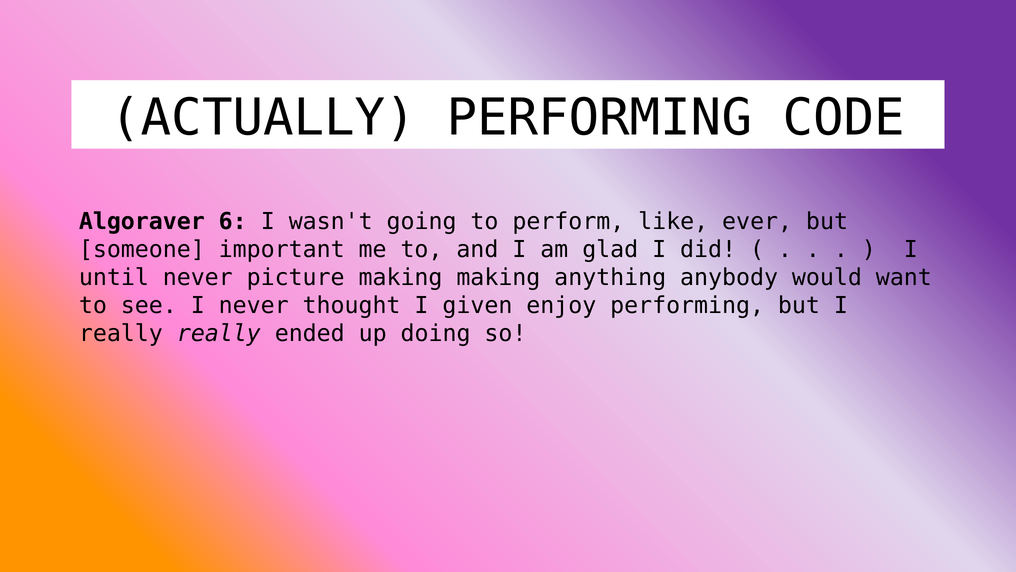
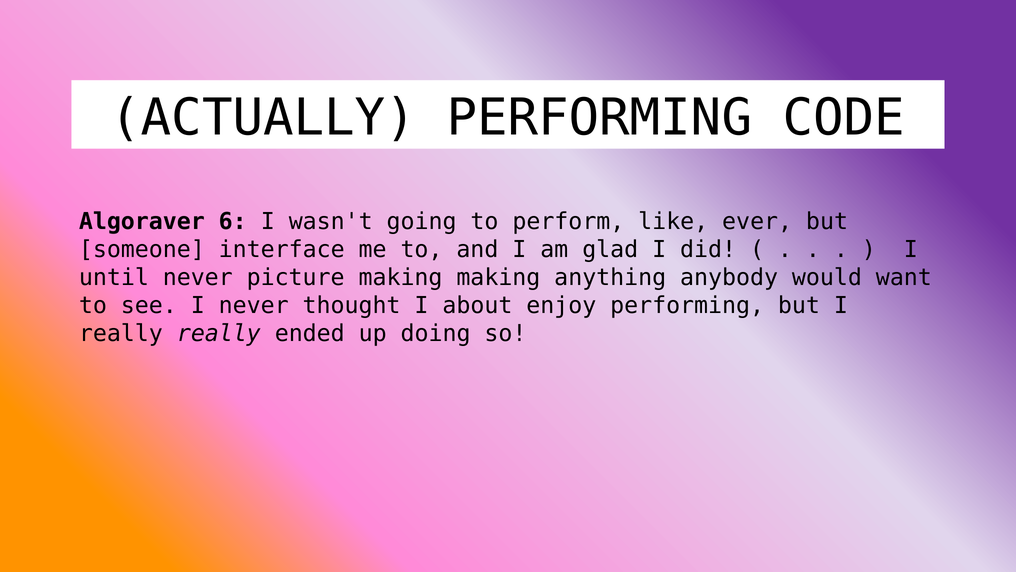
important: important -> interface
given: given -> about
